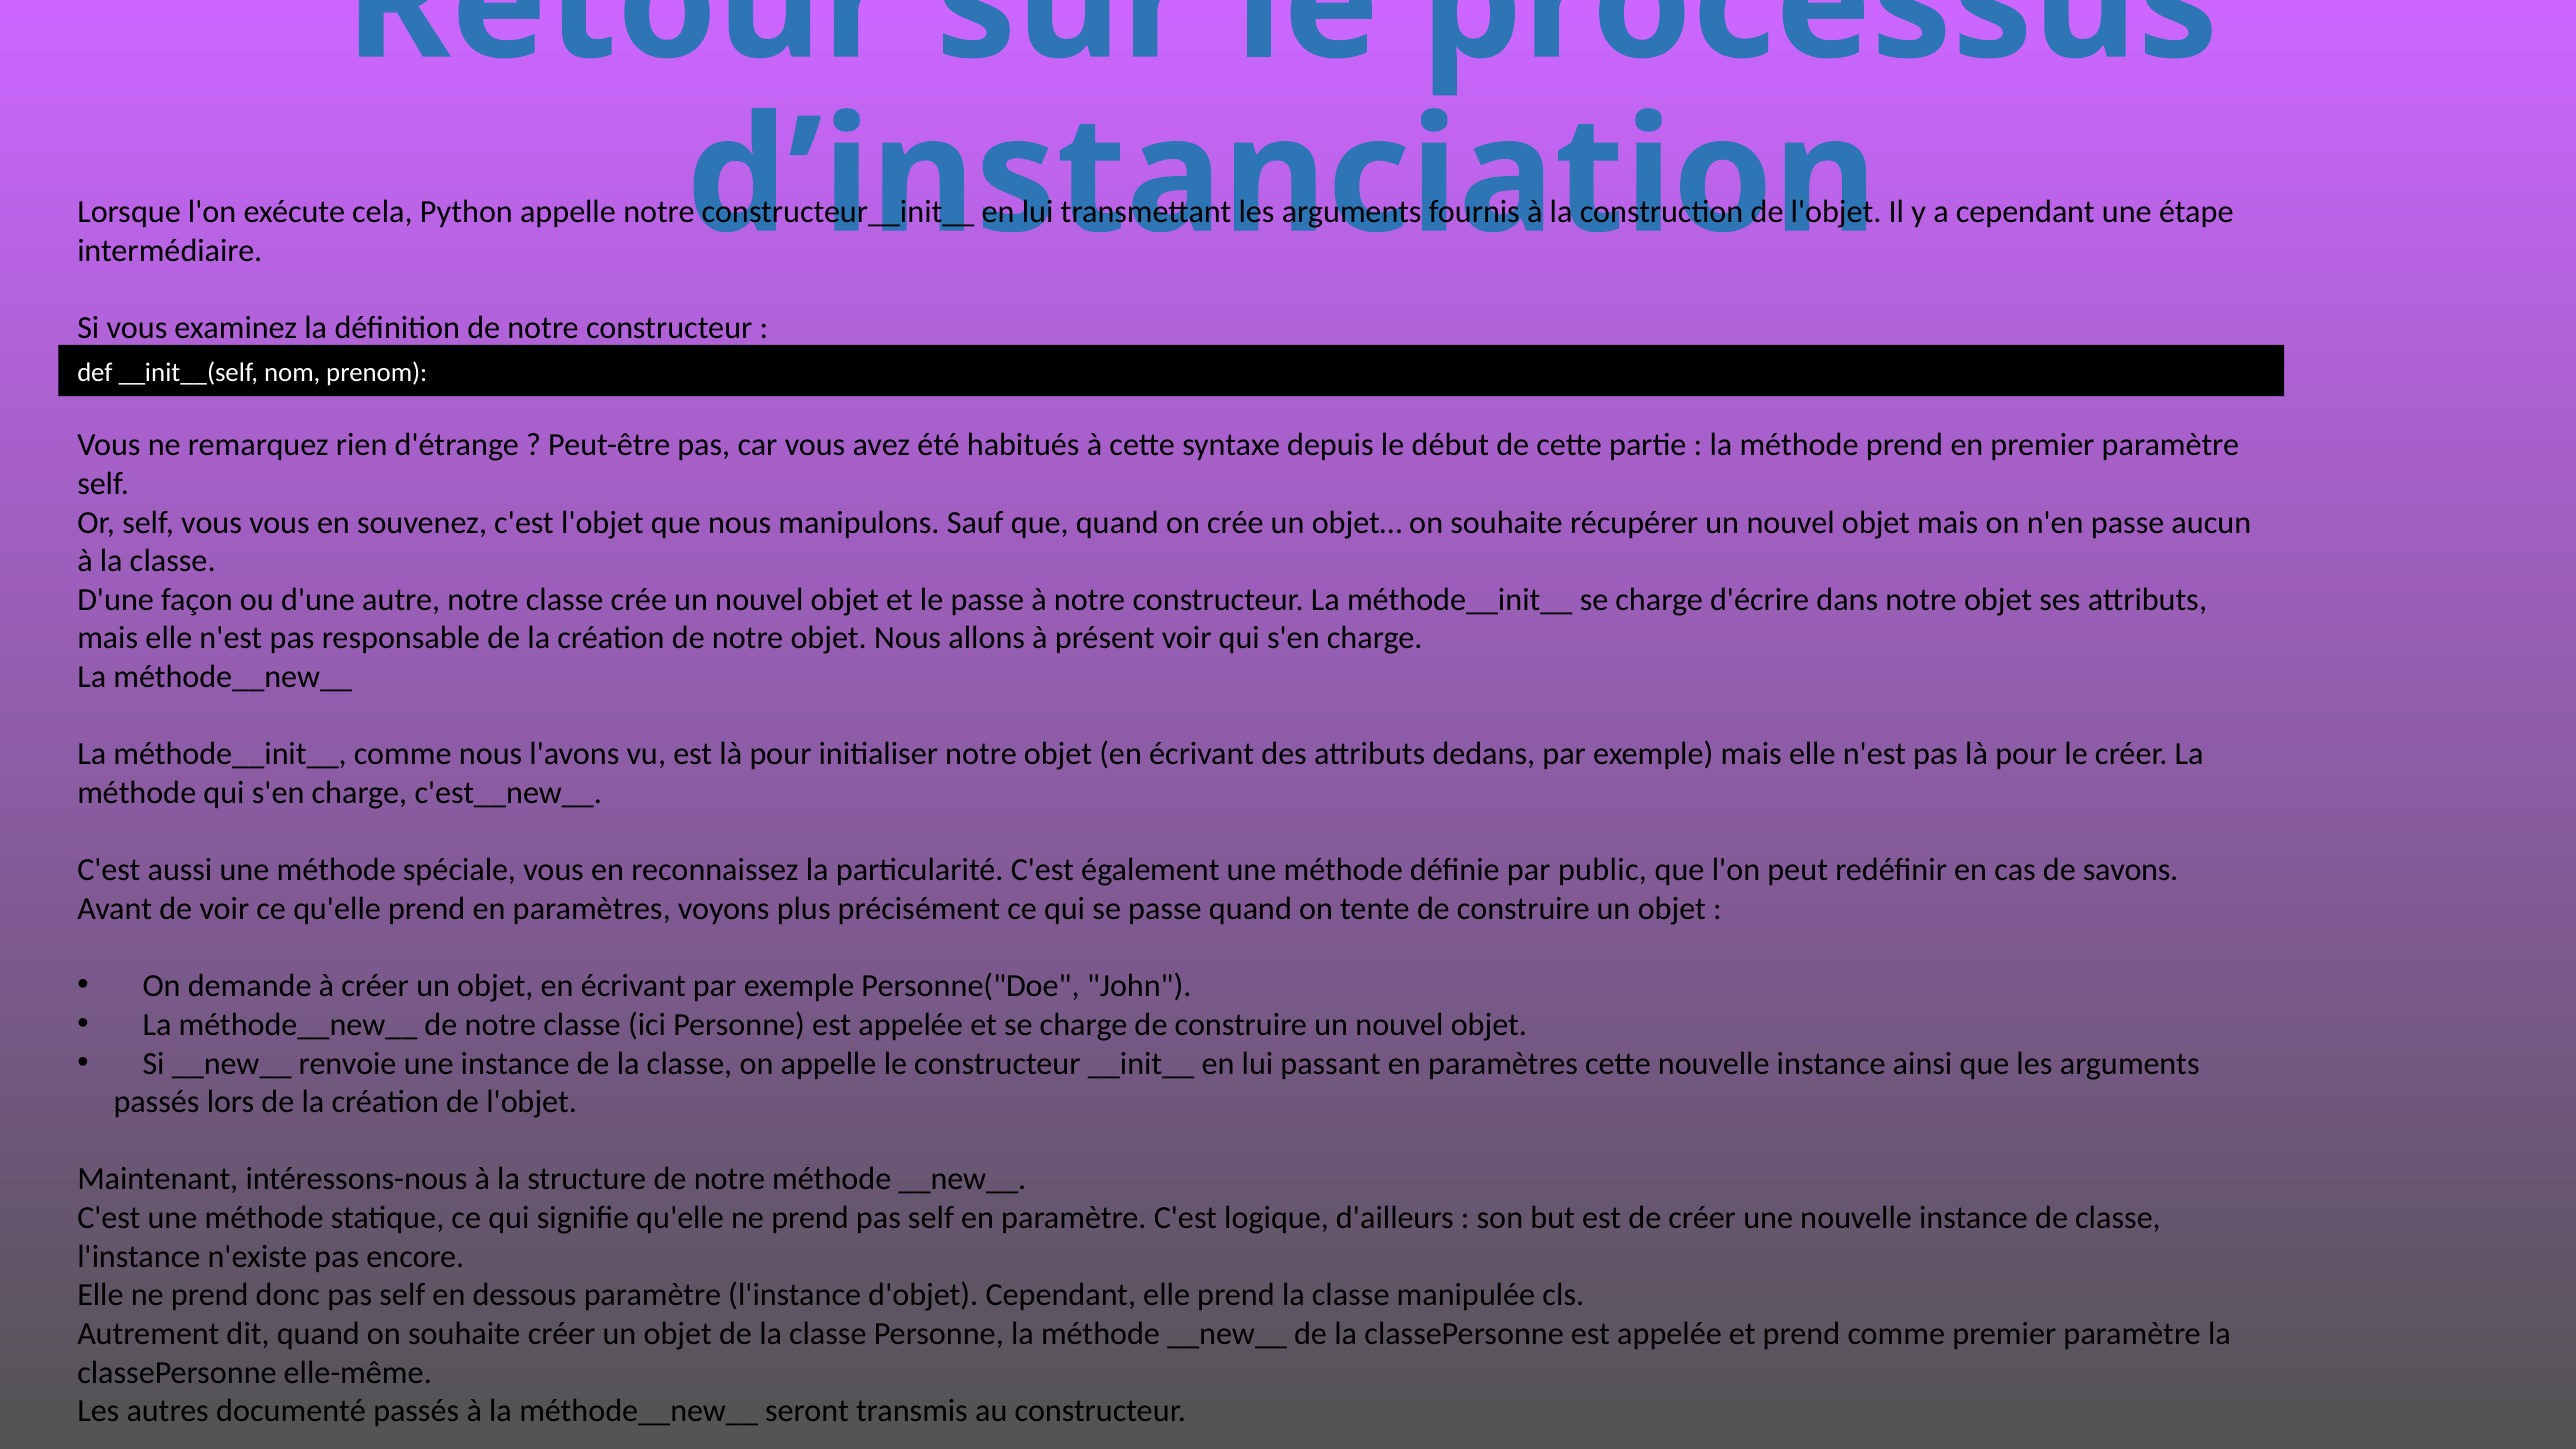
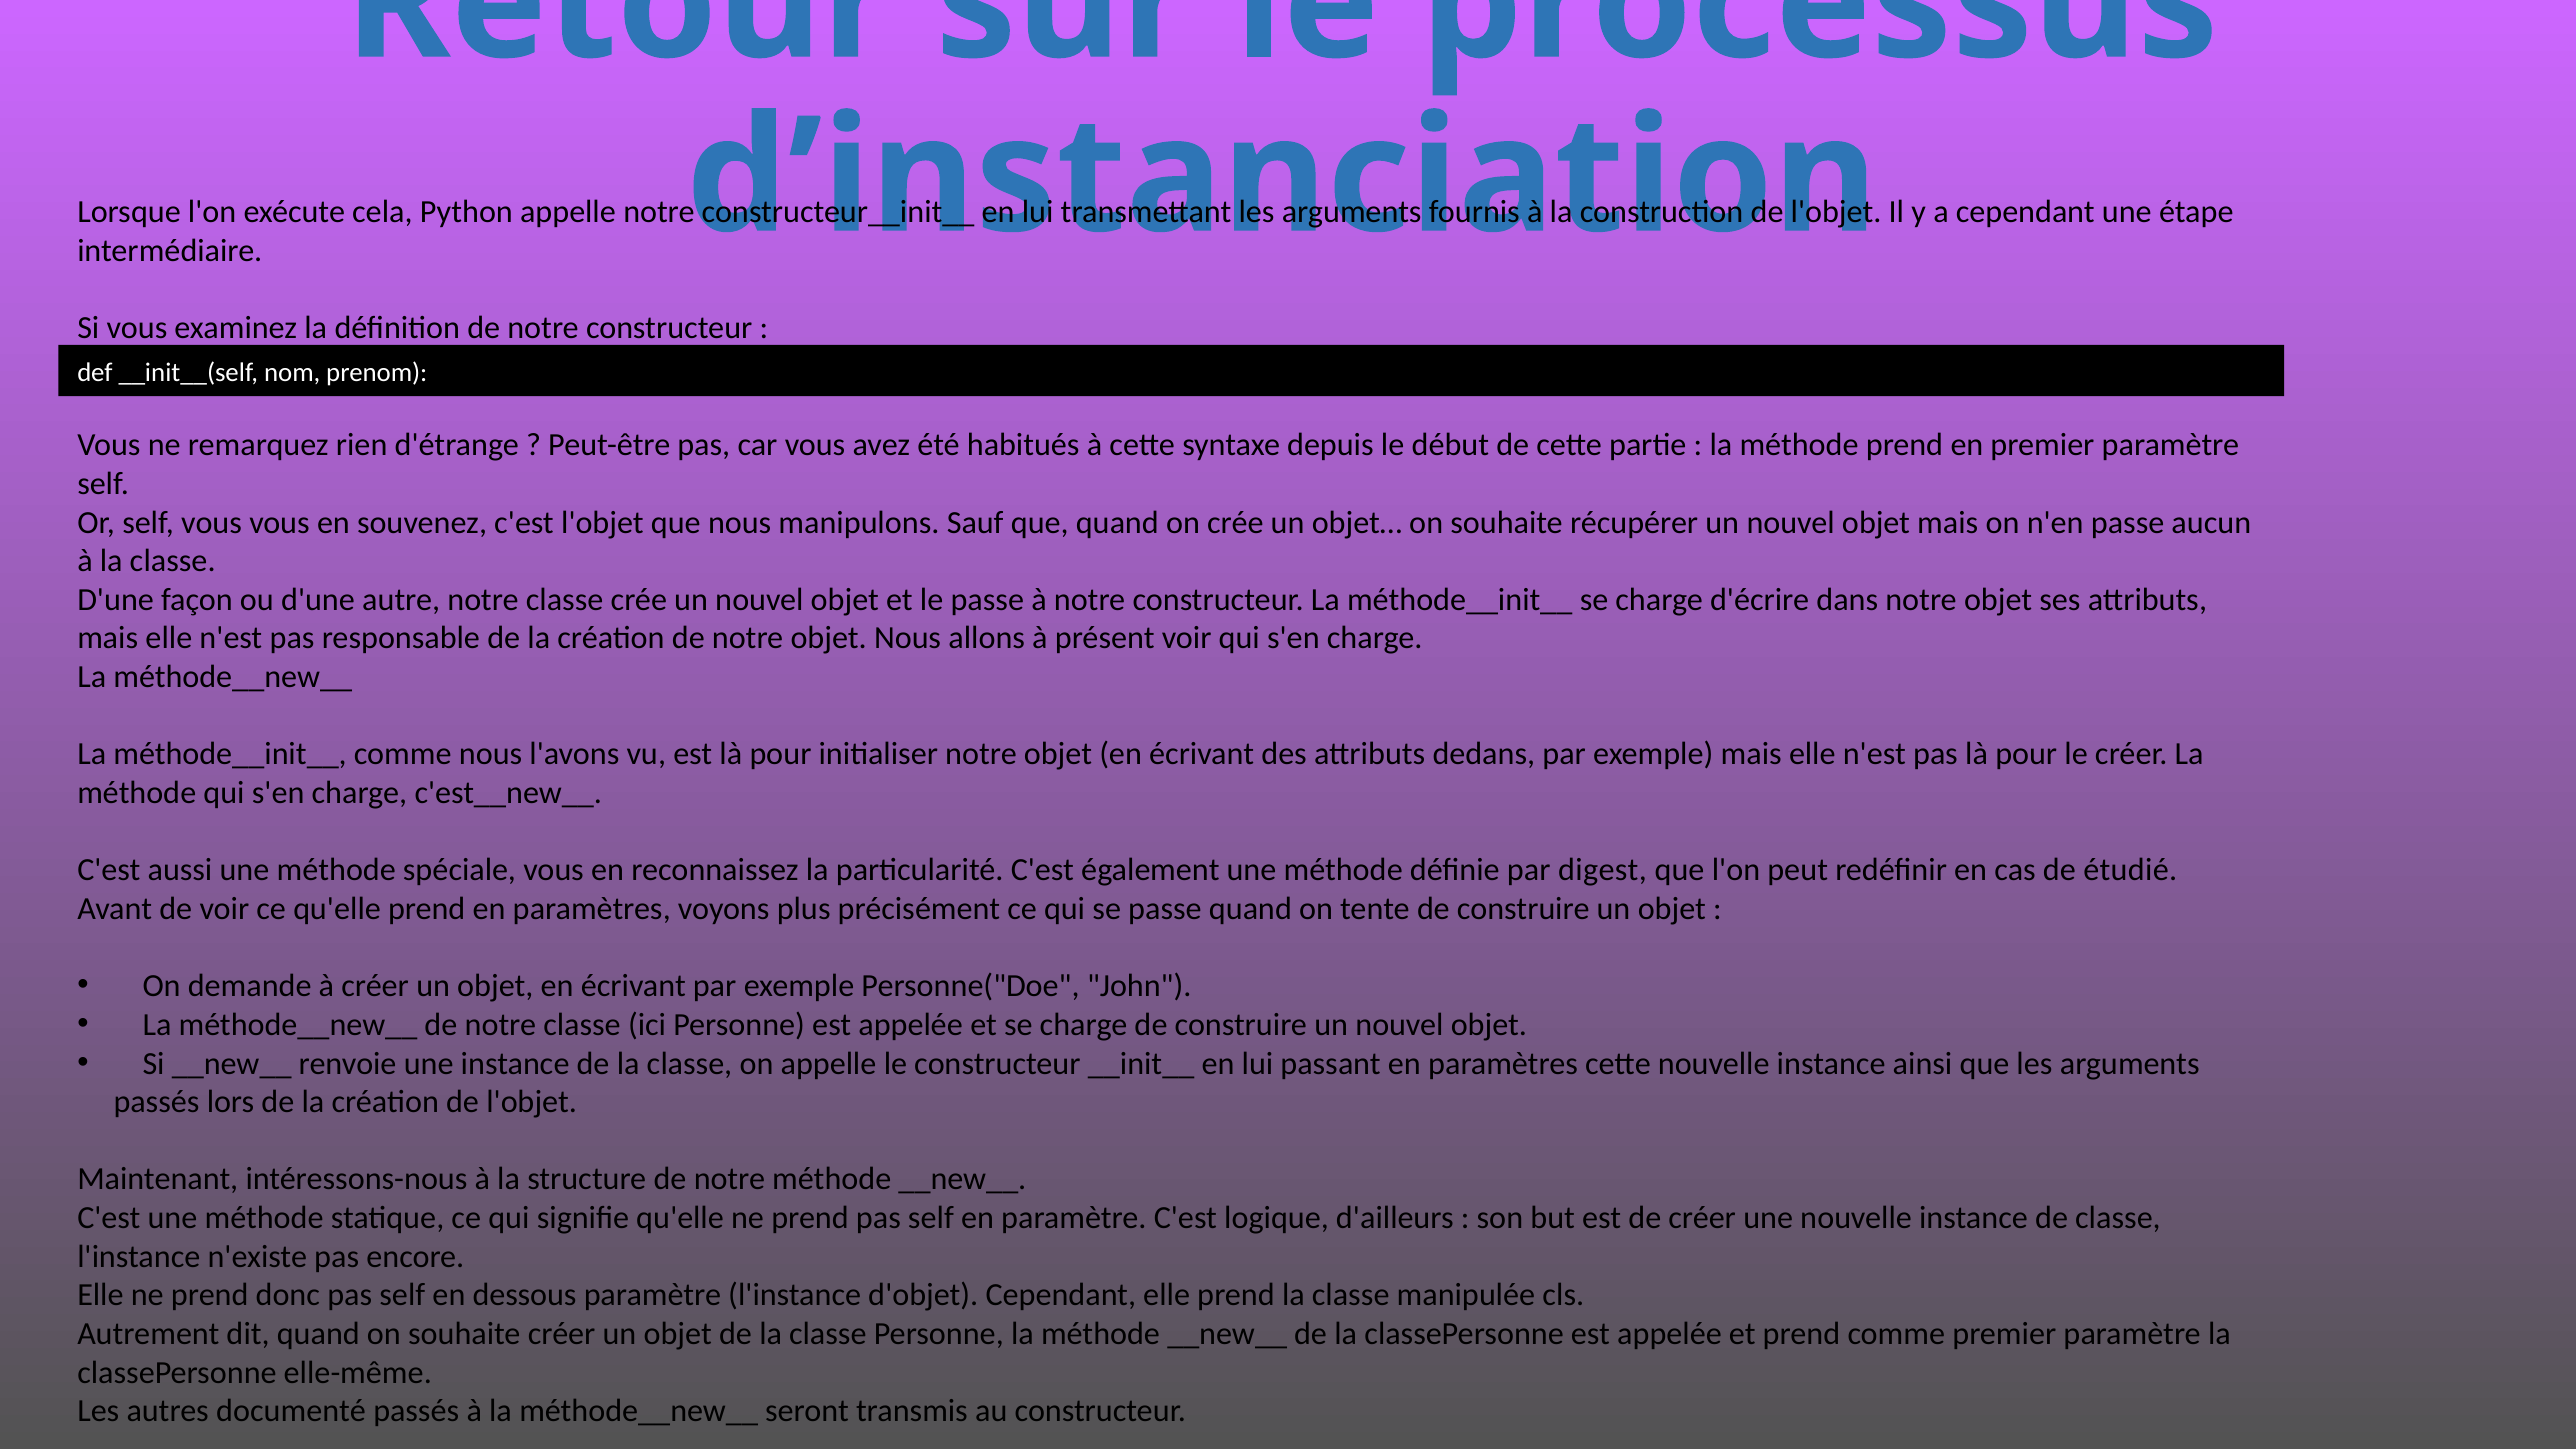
public: public -> digest
savons: savons -> étudié
